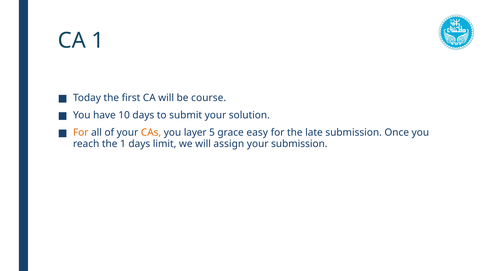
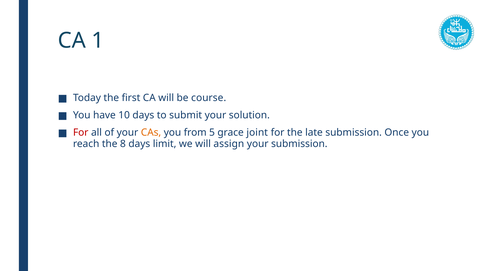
For at (81, 133) colour: orange -> red
layer: layer -> from
easy: easy -> joint
the 1: 1 -> 8
